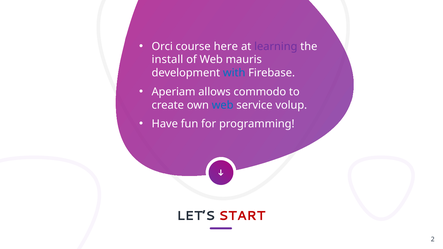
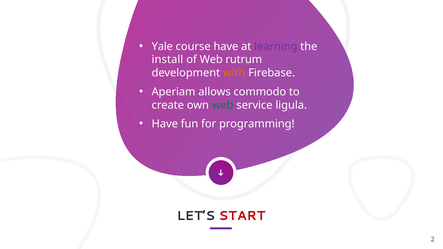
Orci: Orci -> Yale
course here: here -> have
mauris: mauris -> rutrum
with colour: blue -> orange
web at (223, 105) colour: blue -> green
volup: volup -> ligula
